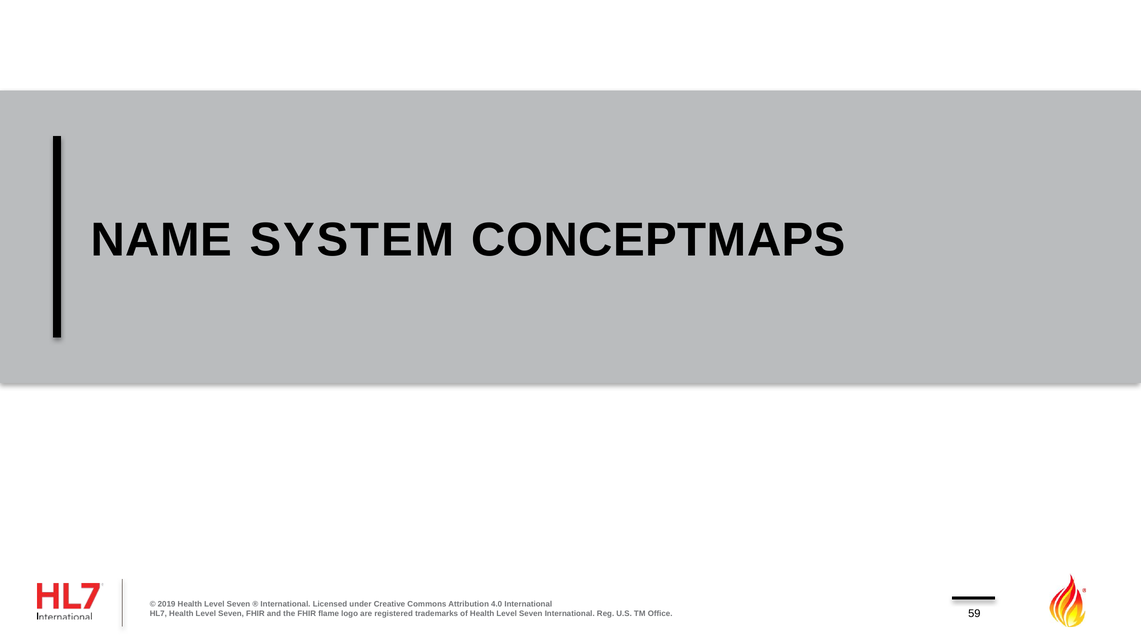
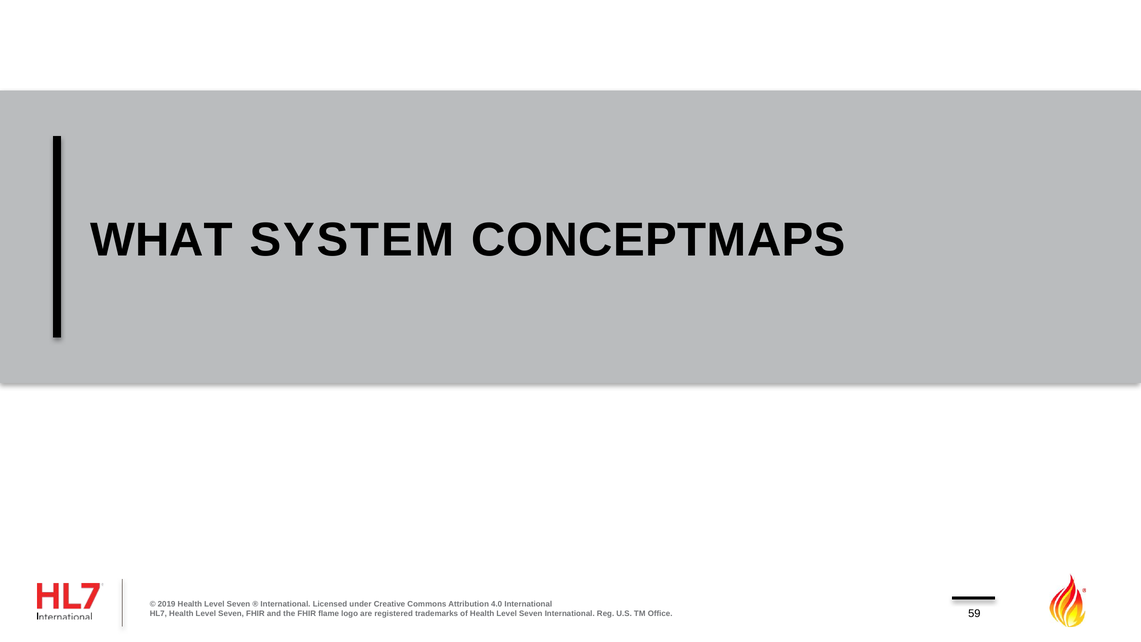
NAME: NAME -> WHAT
